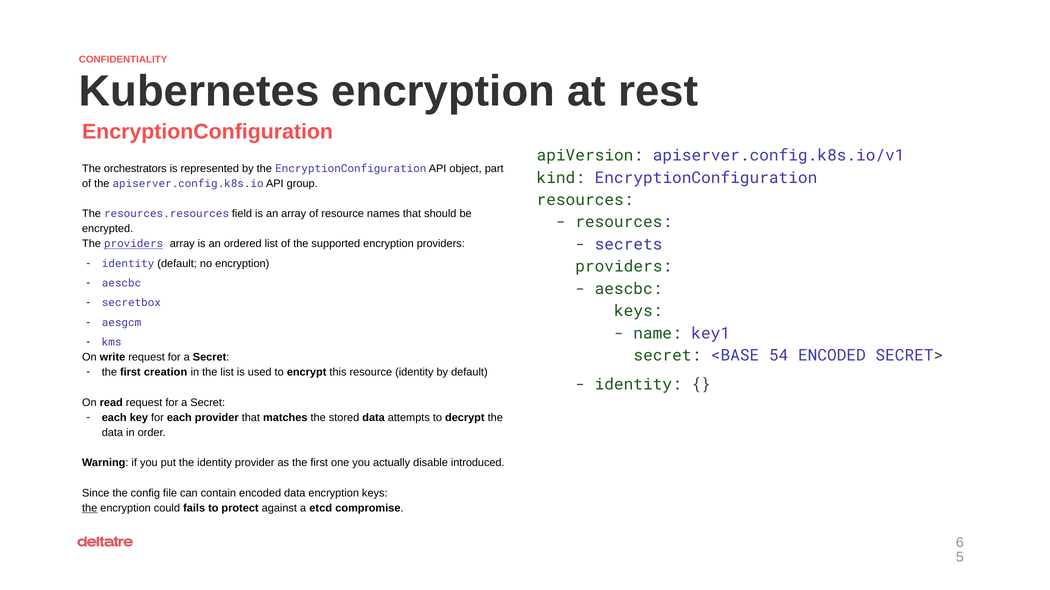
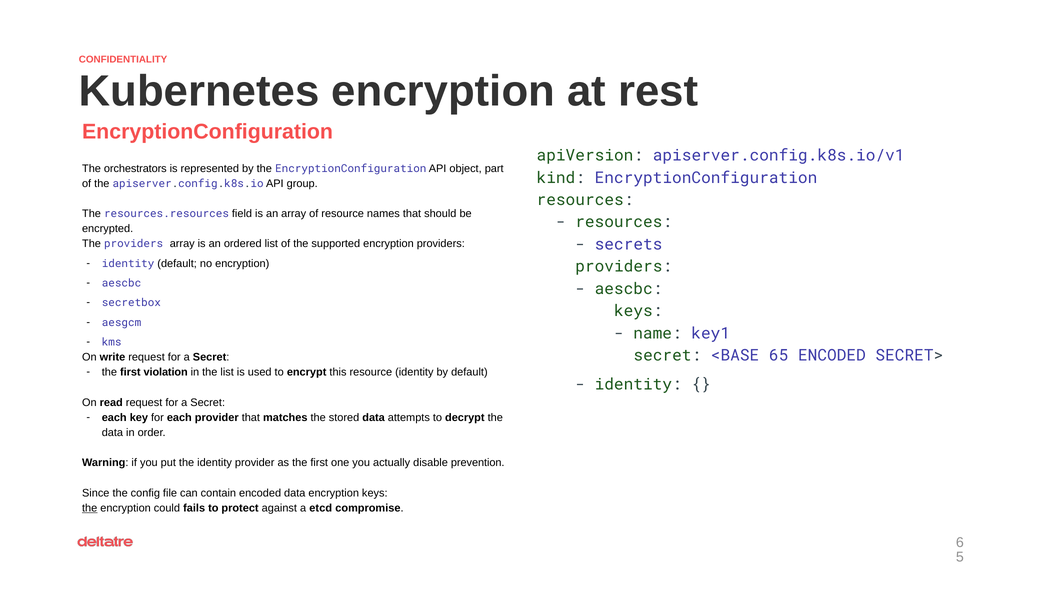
providers at (134, 244) underline: present -> none
54: 54 -> 65
creation: creation -> violation
introduced: introduced -> prevention
